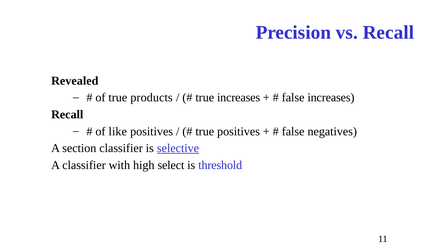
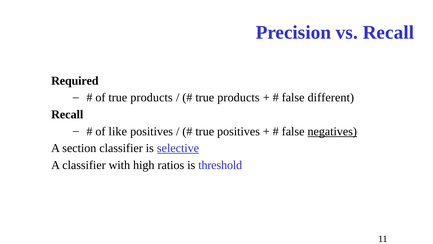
Revealed: Revealed -> Required
increases at (239, 97): increases -> products
false increases: increases -> different
negatives underline: none -> present
select: select -> ratios
